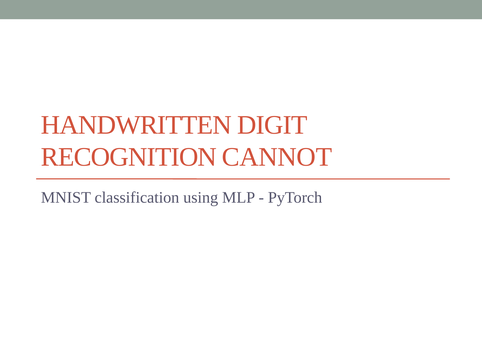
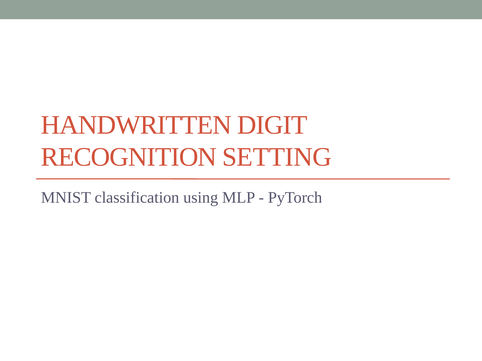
CANNOT: CANNOT -> SETTING
